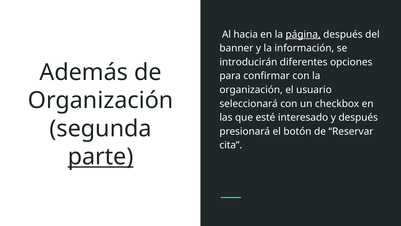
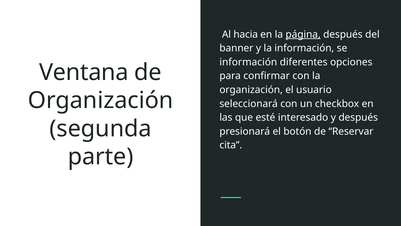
introducirán at (248, 62): introducirán -> información
Además: Además -> Ventana
parte underline: present -> none
